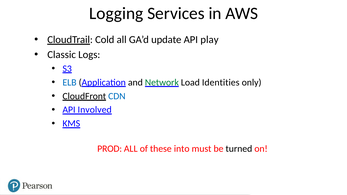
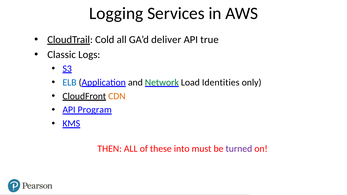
update: update -> deliver
play: play -> true
CDN colour: blue -> orange
Involved: Involved -> Program
PROD: PROD -> THEN
turned colour: black -> purple
